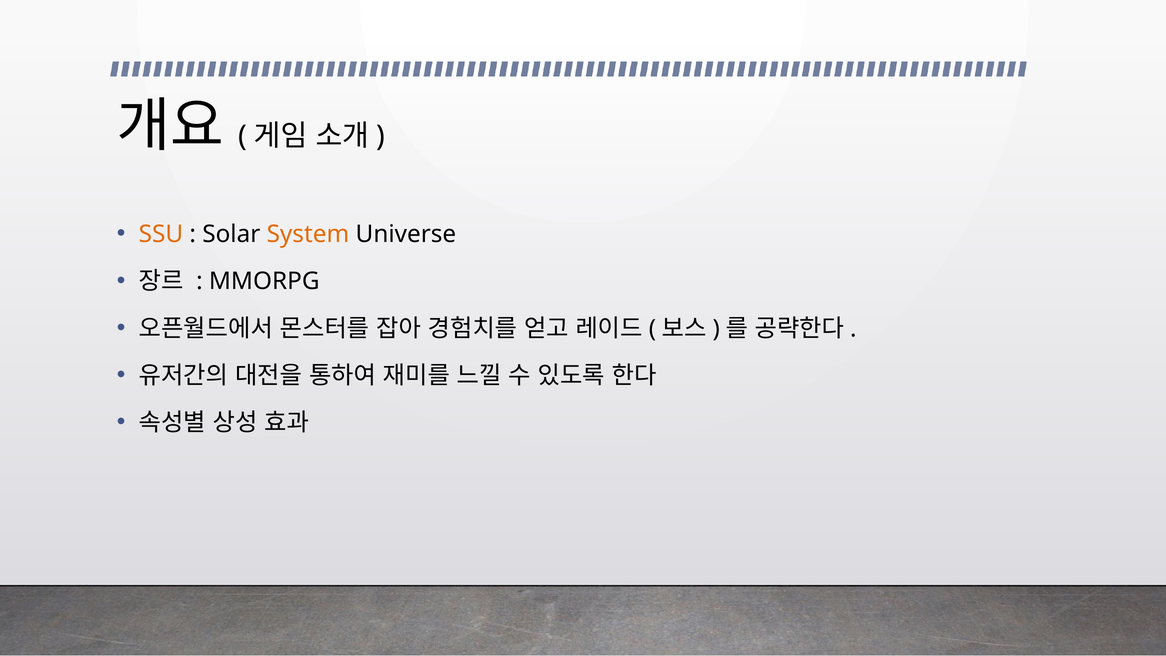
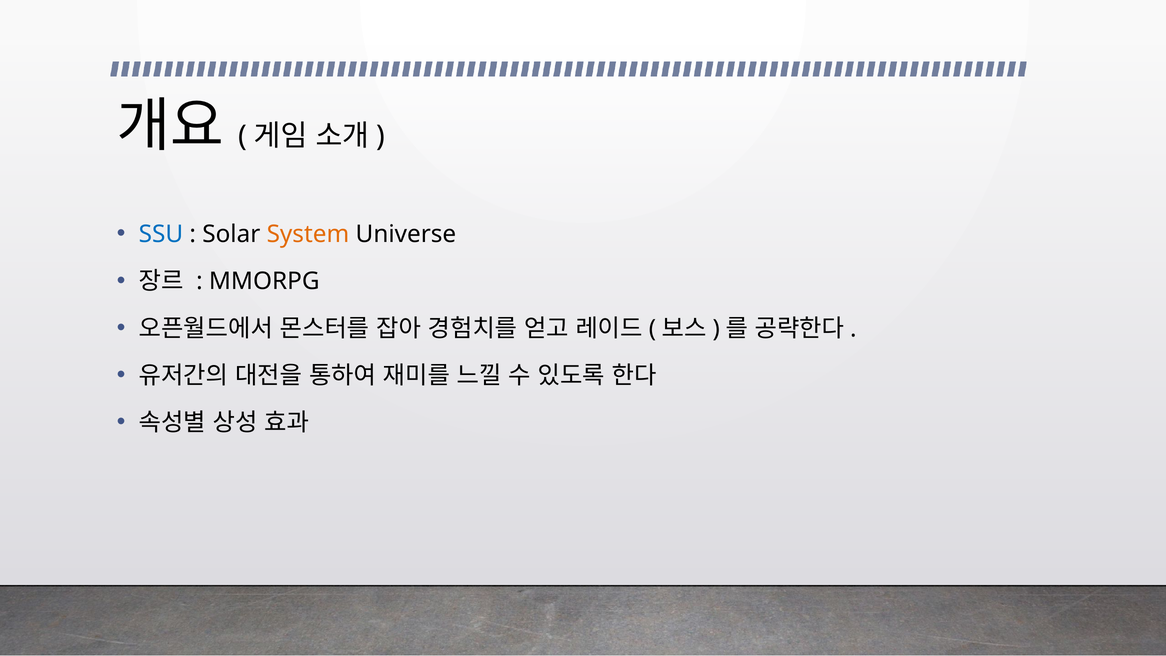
SSU colour: orange -> blue
